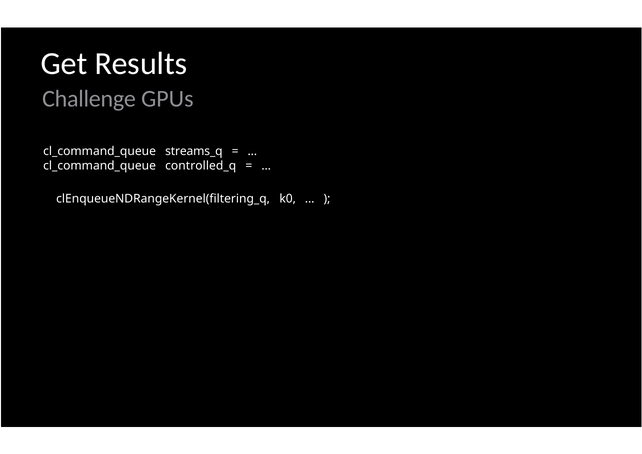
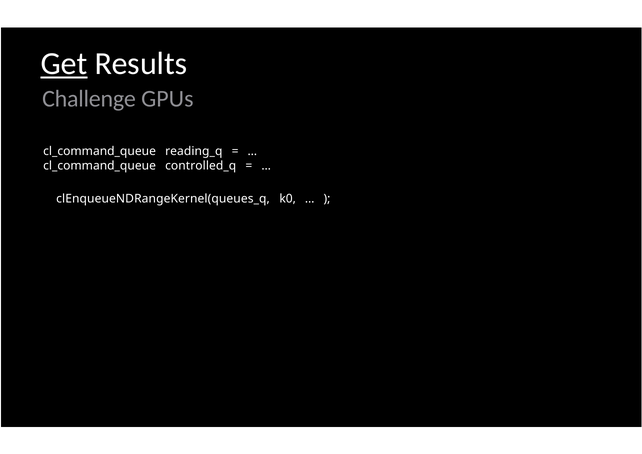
Get underline: none -> present
streams_q: streams_q -> reading_q
clEnqueueNDRangeKernel(filtering_q: clEnqueueNDRangeKernel(filtering_q -> clEnqueueNDRangeKernel(queues_q
